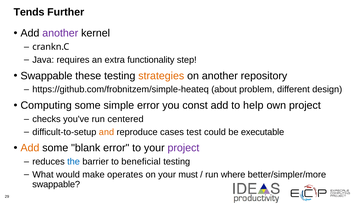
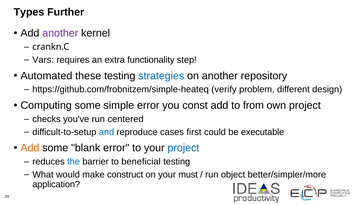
Tends: Tends -> Types
Java: Java -> Vars
Swappable at (46, 76): Swappable -> Automated
strategies colour: orange -> blue
about: about -> verify
help: help -> from
and colour: orange -> blue
test: test -> first
project at (183, 148) colour: purple -> blue
operates: operates -> construct
where: where -> object
swappable at (56, 184): swappable -> application
